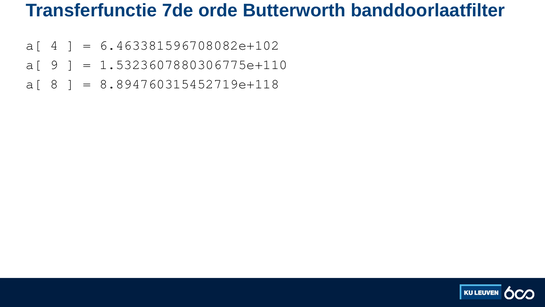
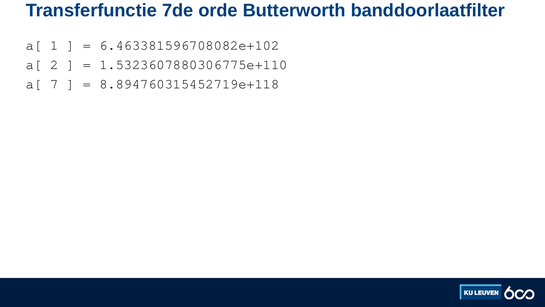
4: 4 -> 1
9: 9 -> 2
8: 8 -> 7
